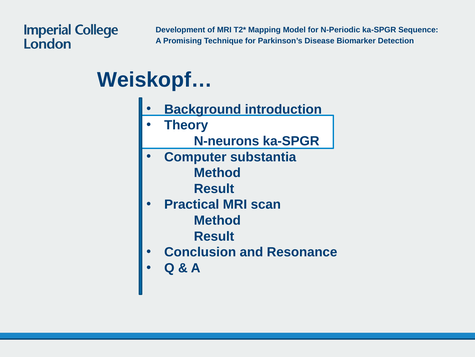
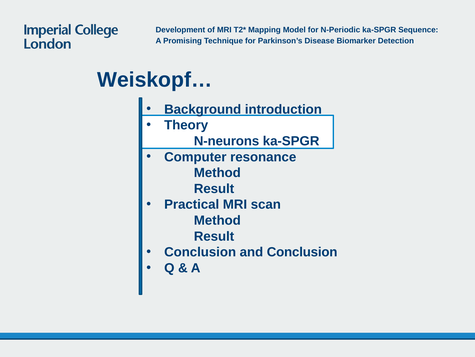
substantia: substantia -> resonance
and Resonance: Resonance -> Conclusion
